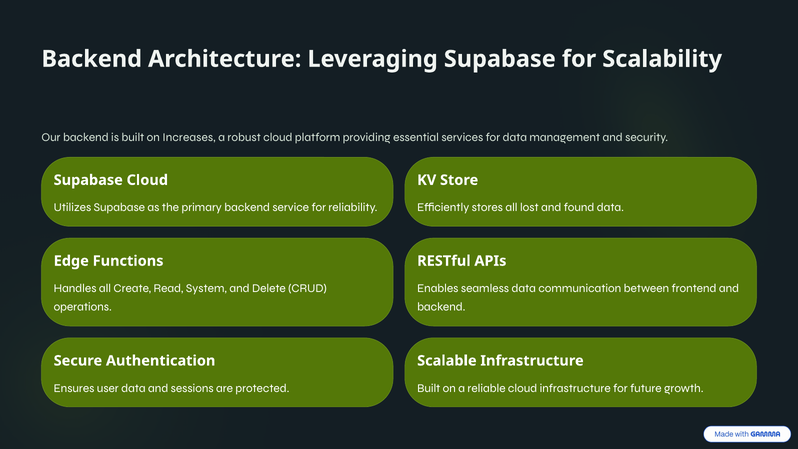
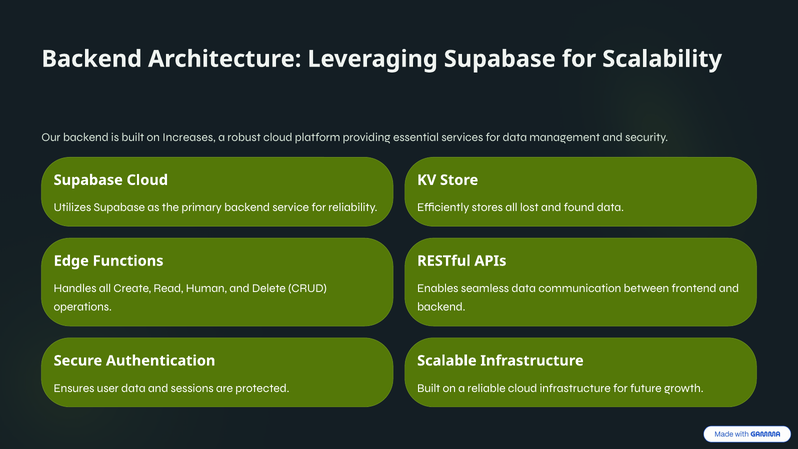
System: System -> Human
